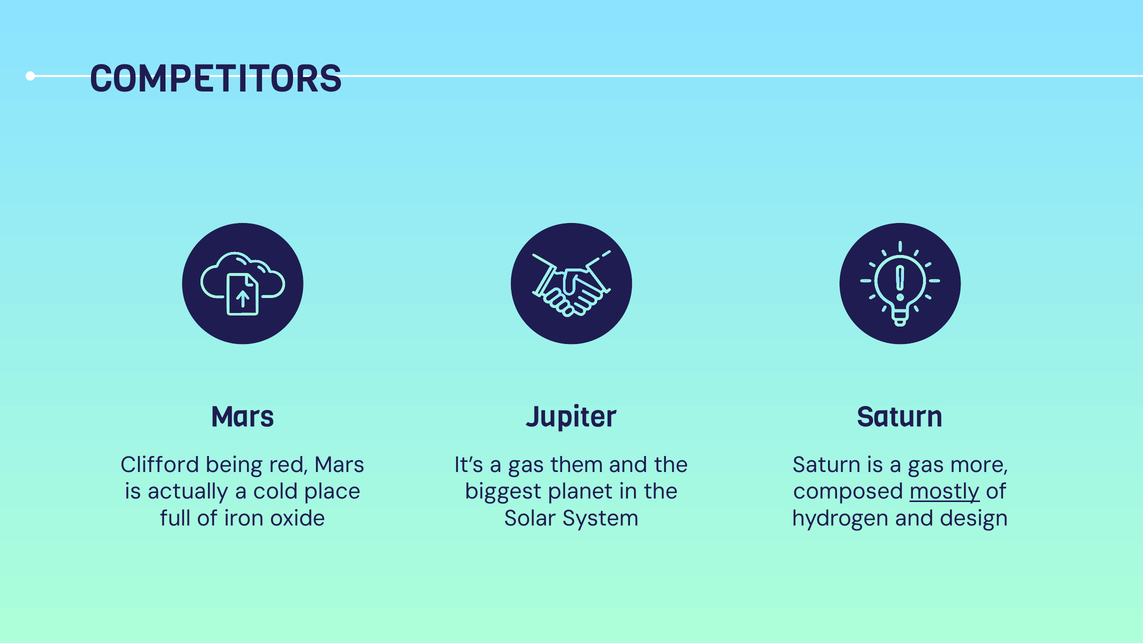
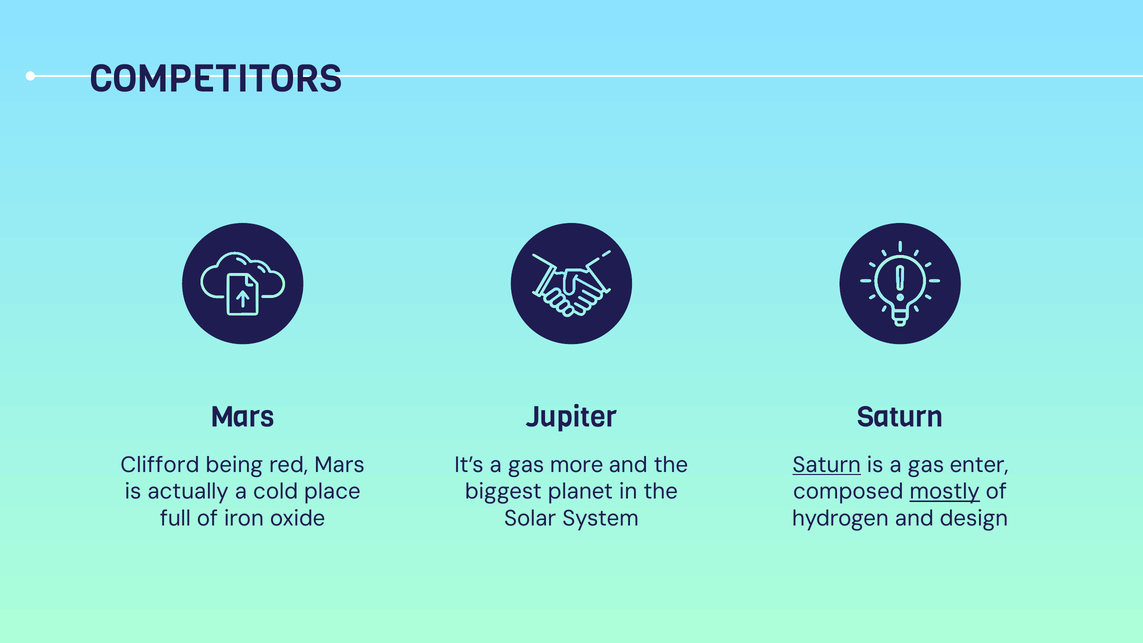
them: them -> more
Saturn at (827, 465) underline: none -> present
more: more -> enter
